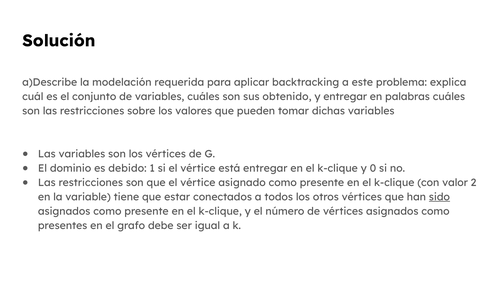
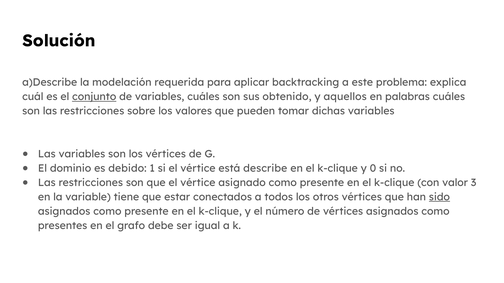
conjunto underline: none -> present
y entregar: entregar -> aquellos
está entregar: entregar -> describe
2: 2 -> 3
